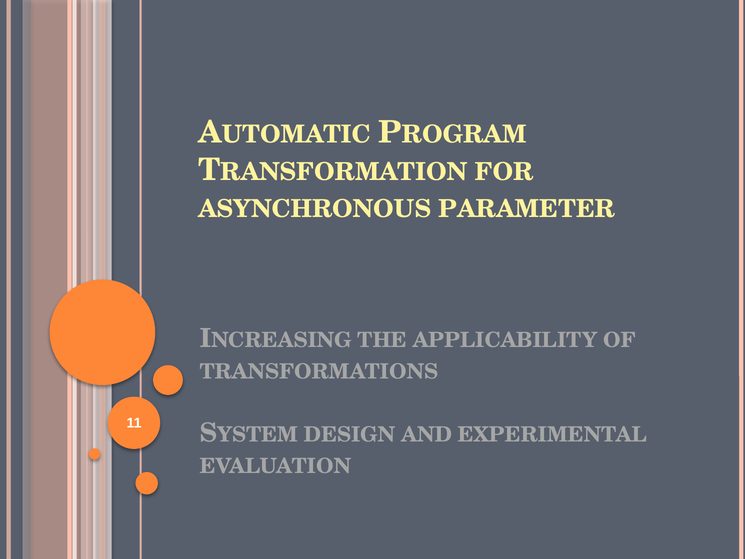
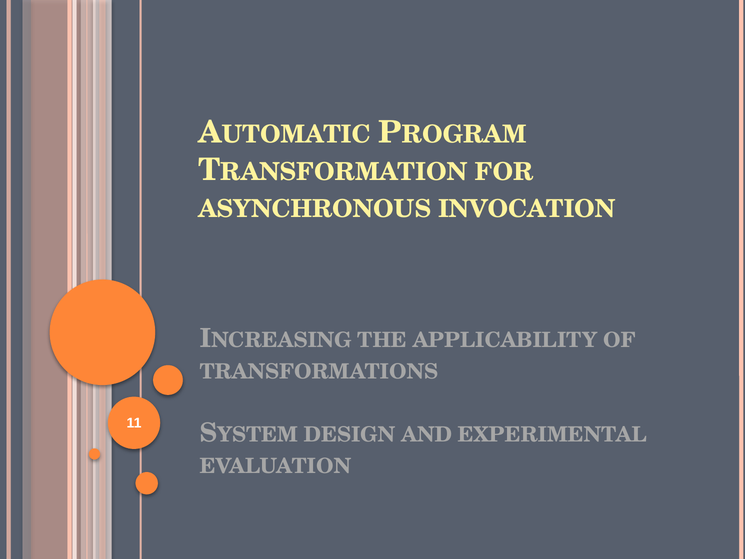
PARAMETER: PARAMETER -> INVOCATION
